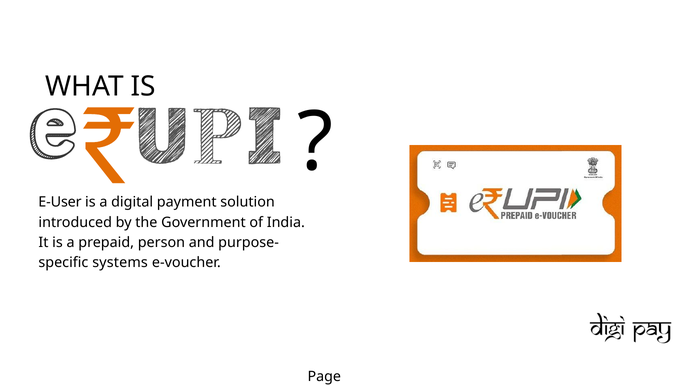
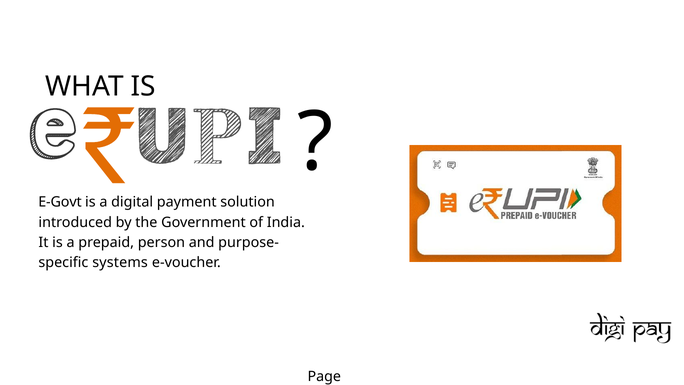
E-User: E-User -> E-Govt
